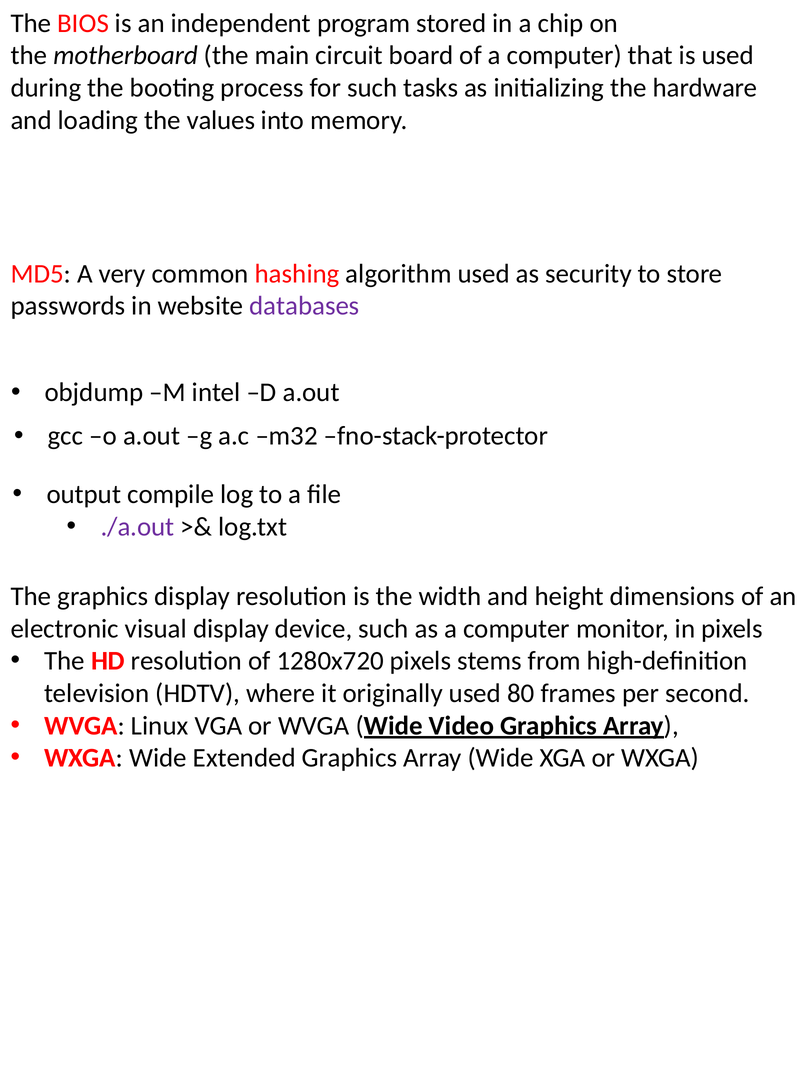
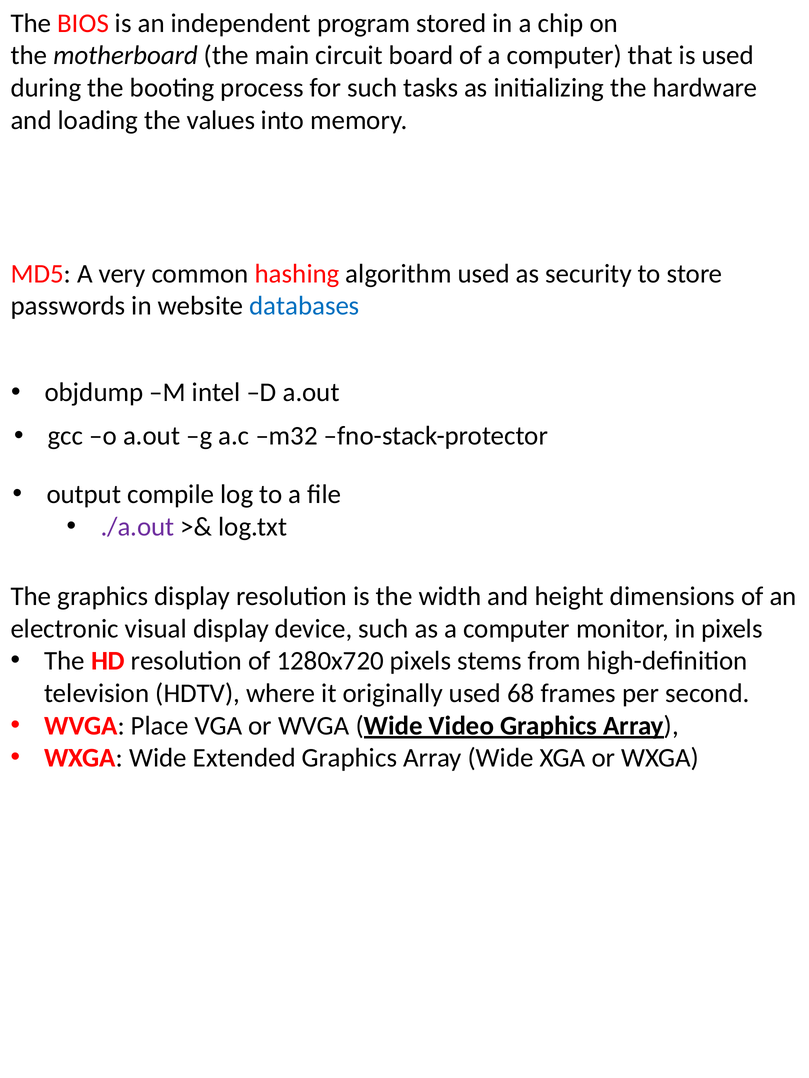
databases colour: purple -> blue
80: 80 -> 68
Linux: Linux -> Place
